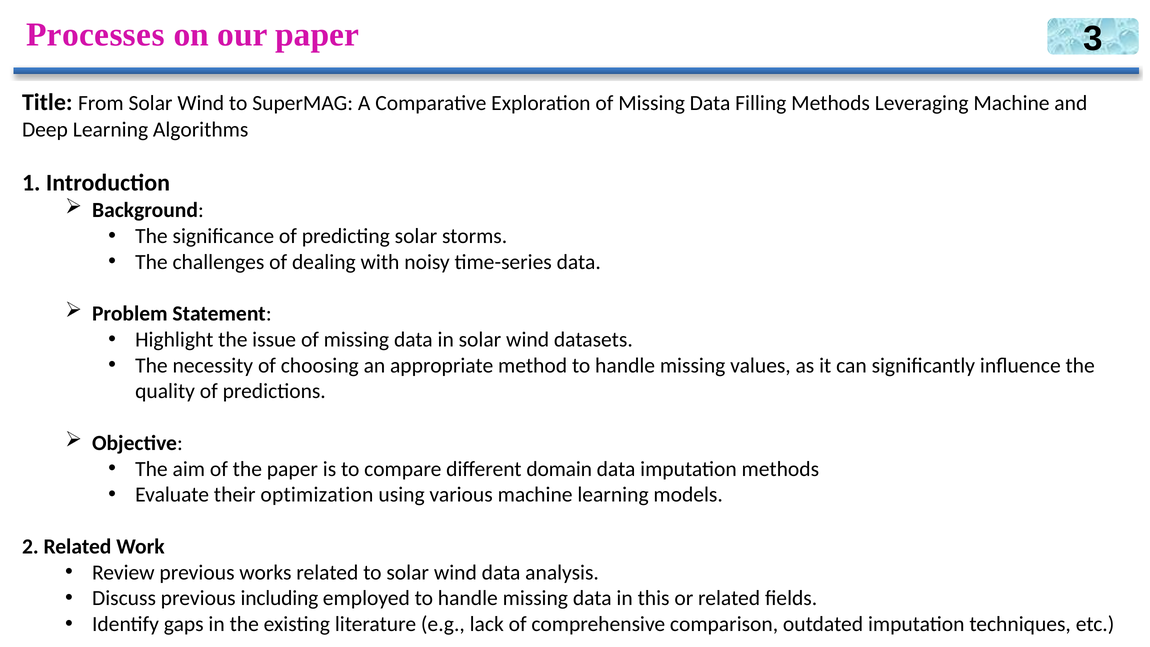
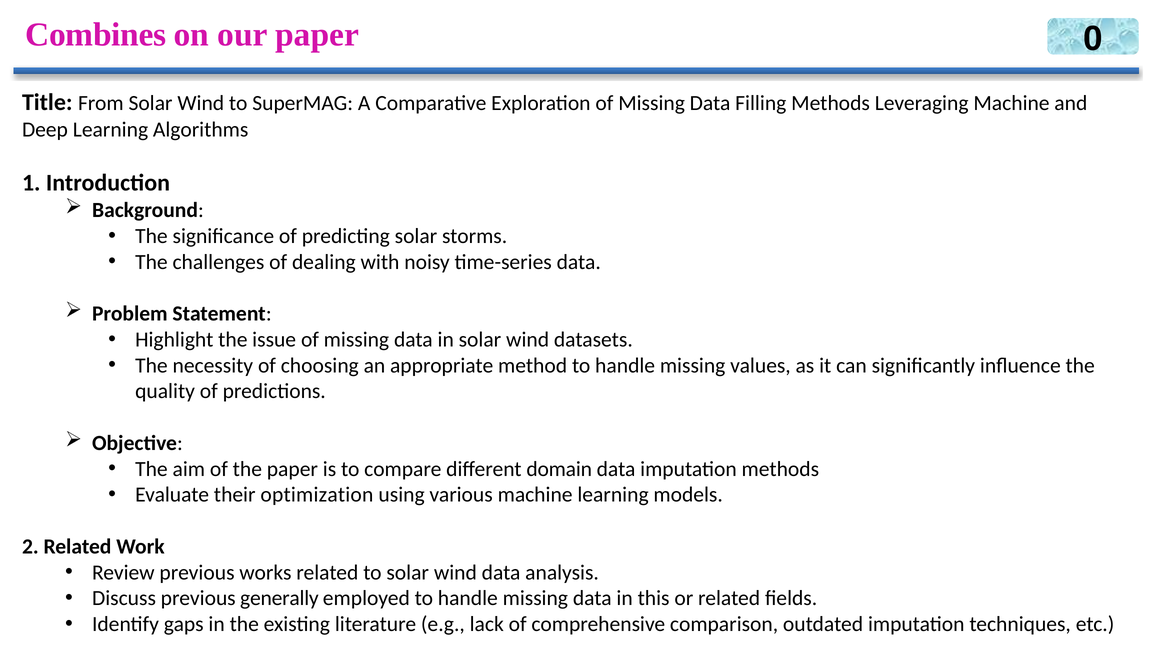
Processes: Processes -> Combines
3: 3 -> 0
including: including -> generally
